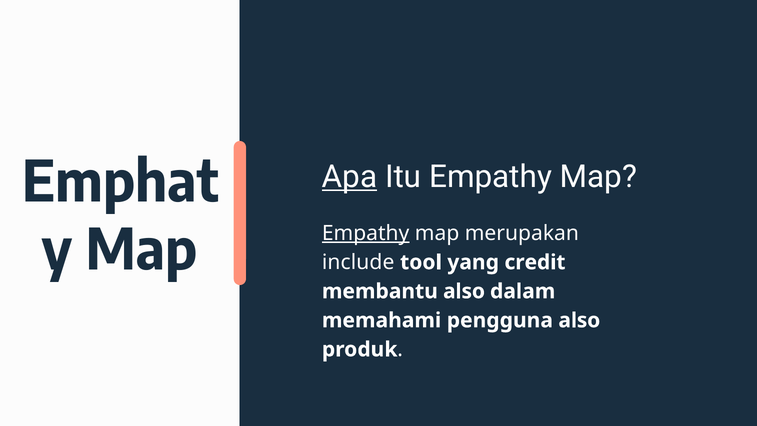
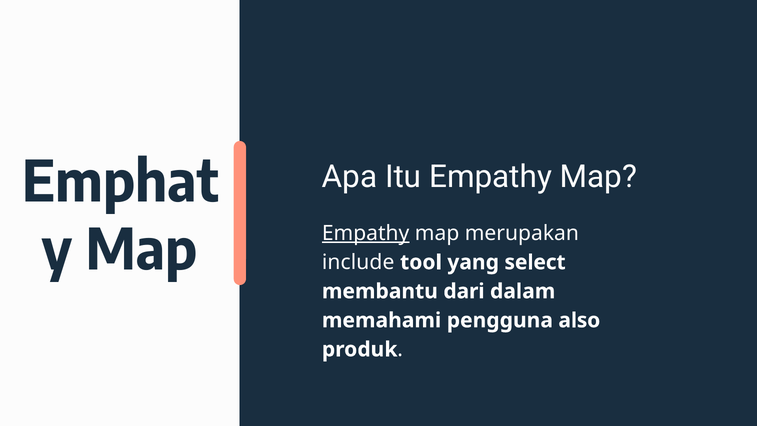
Apa underline: present -> none
credit: credit -> select
membantu also: also -> dari
